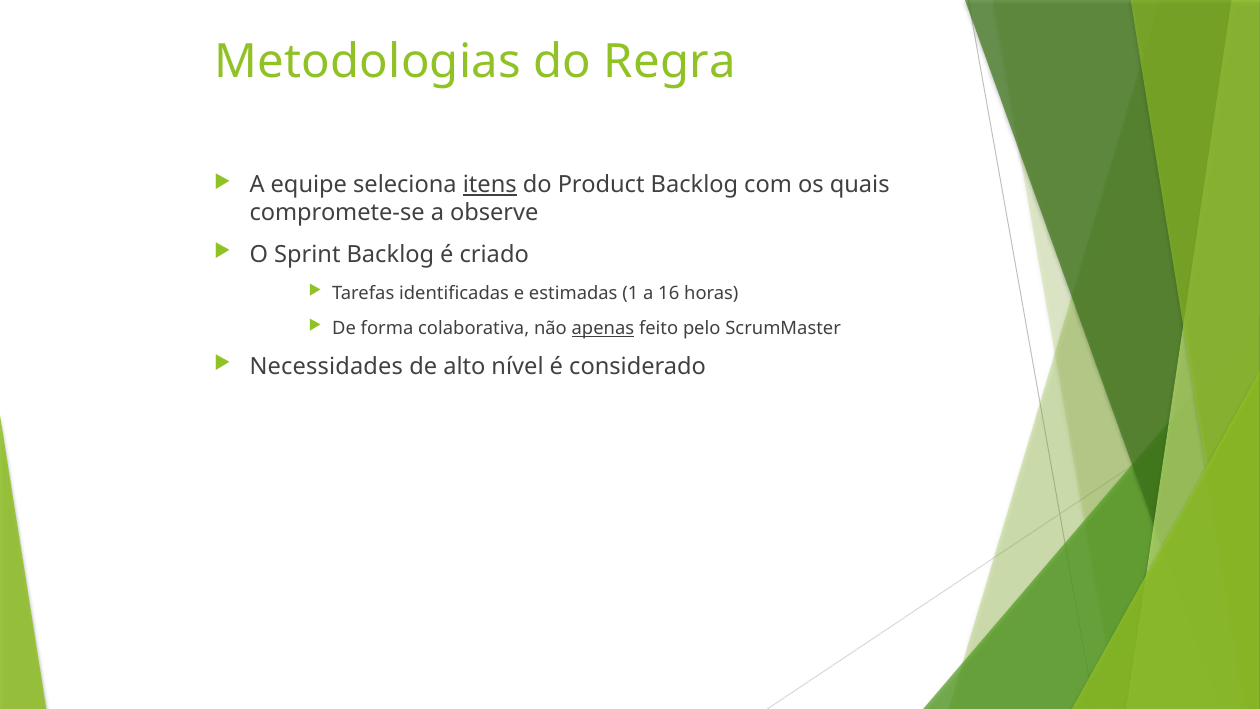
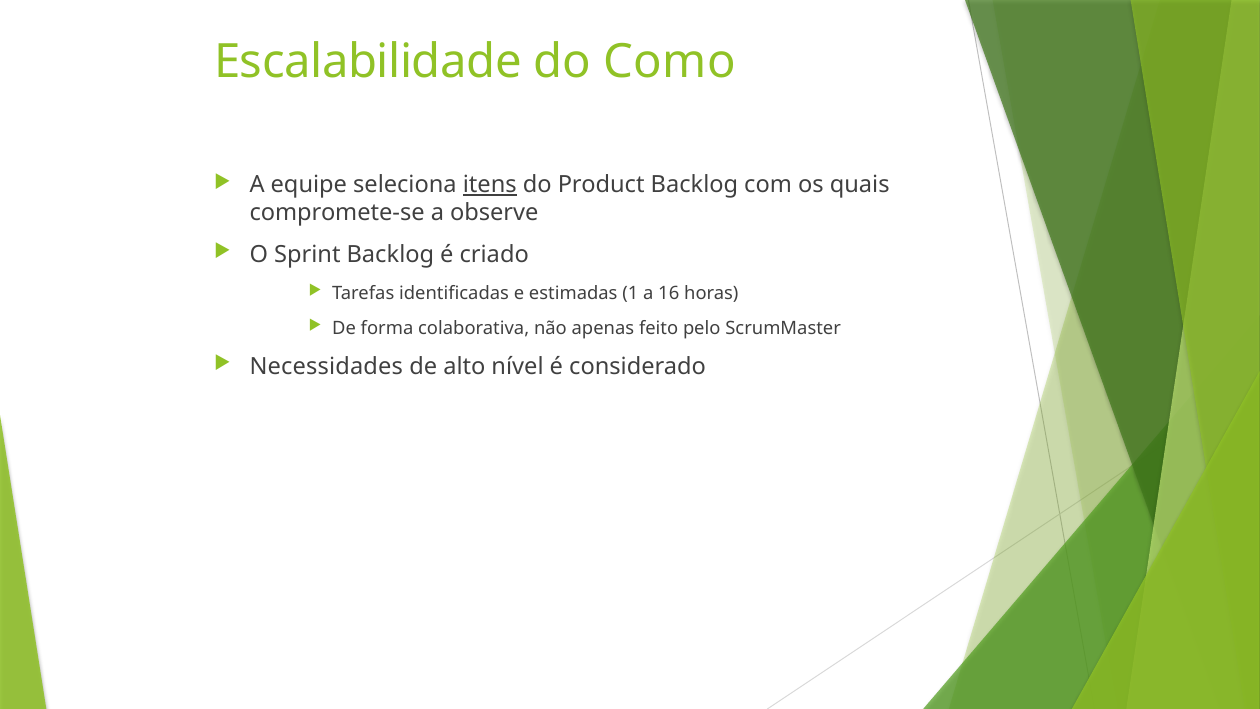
Metodologias: Metodologias -> Escalabilidade
Regra: Regra -> Como
apenas underline: present -> none
